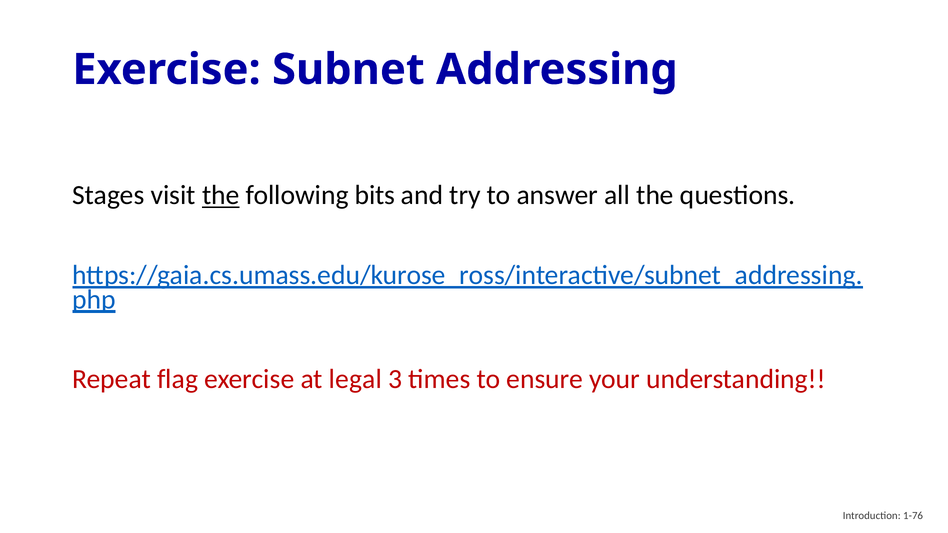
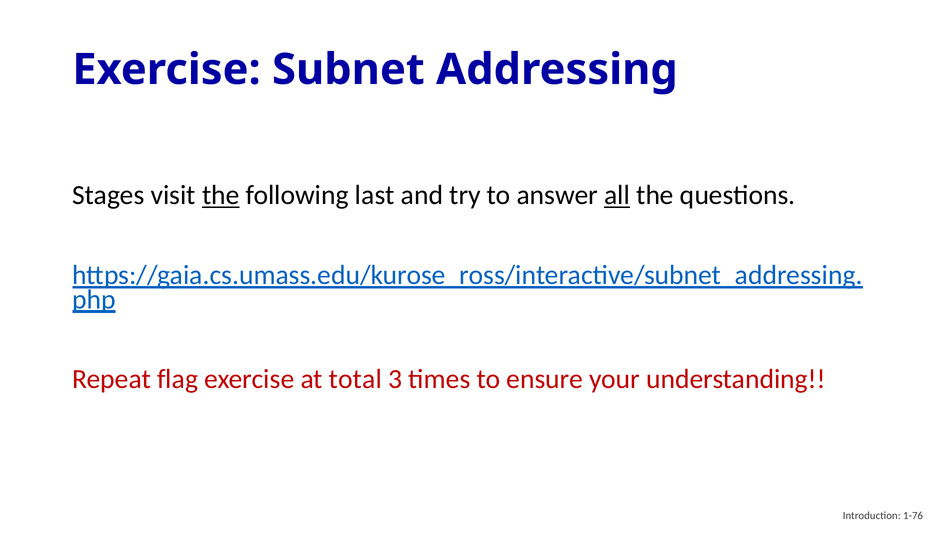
bits: bits -> last
all underline: none -> present
legal: legal -> total
